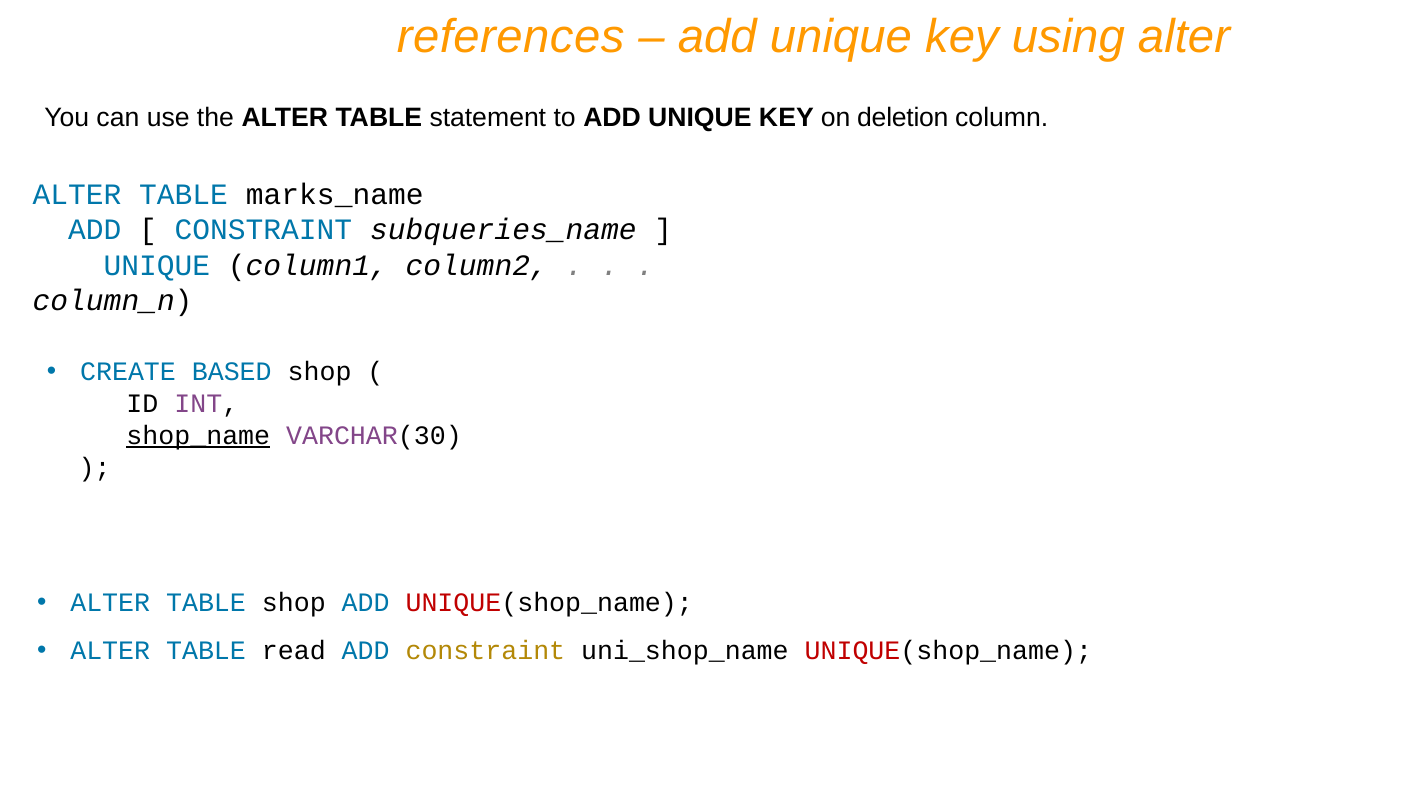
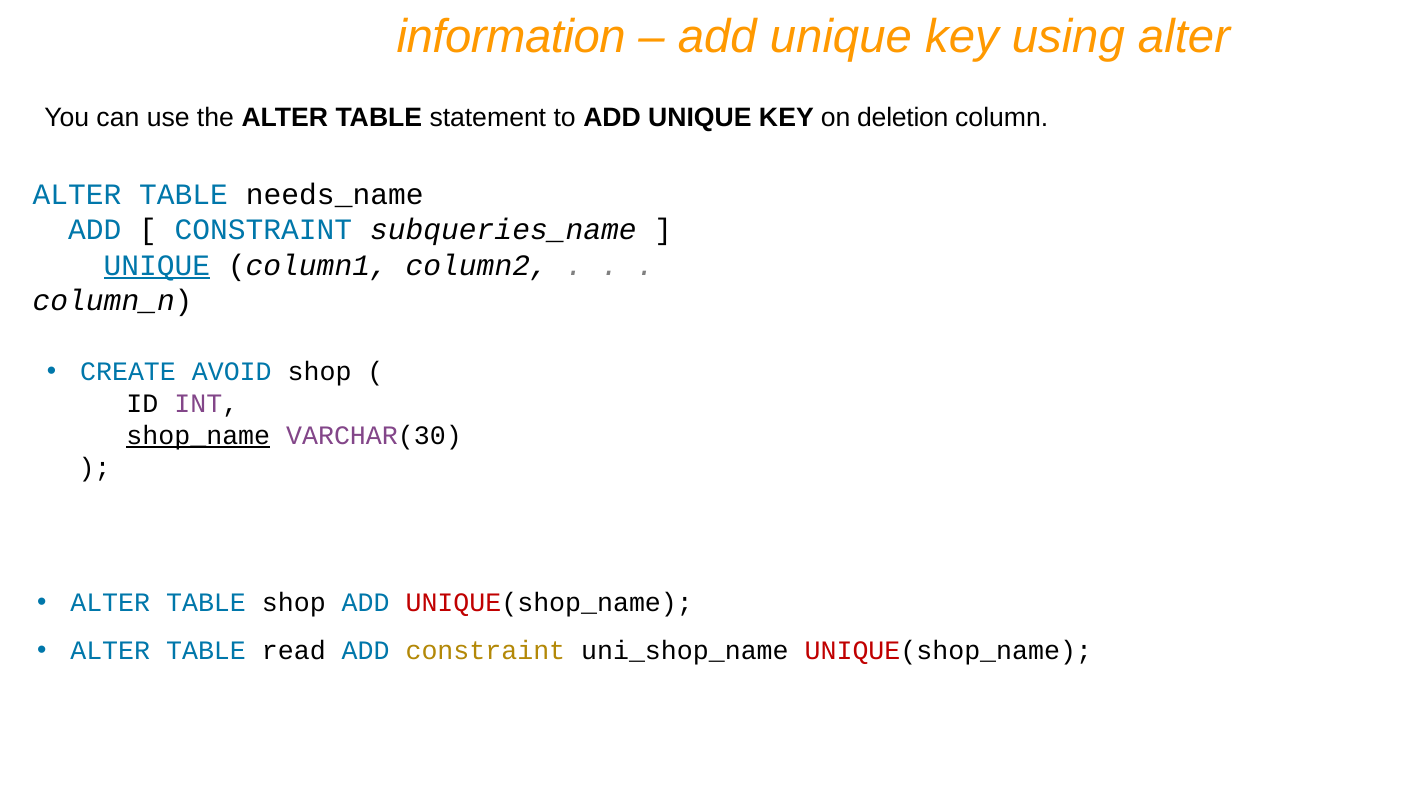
references: references -> information
marks_name: marks_name -> needs_name
UNIQUE at (157, 266) underline: none -> present
BASED: BASED -> AVOID
